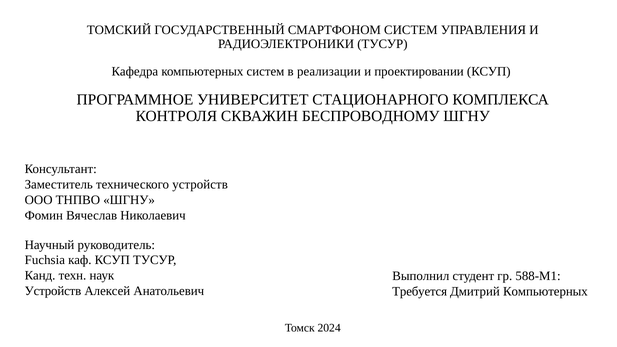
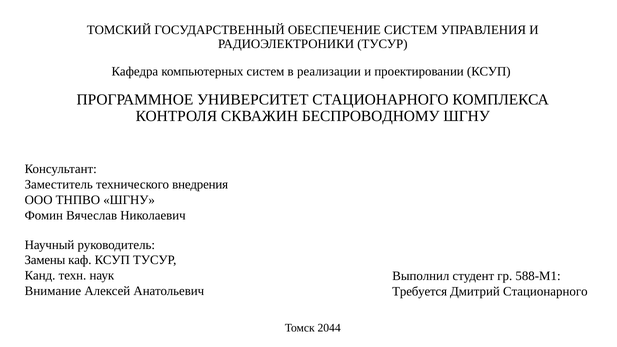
СМАРТФОНОМ: СМАРТФОНОМ -> ОБЕСПЕЧЕНИЕ
технического устройств: устройств -> внедрения
Fuchsia: Fuchsia -> Замены
Устройств at (53, 291): Устройств -> Внимание
Дмитрий Компьютерных: Компьютерных -> Стационарного
2024: 2024 -> 2044
